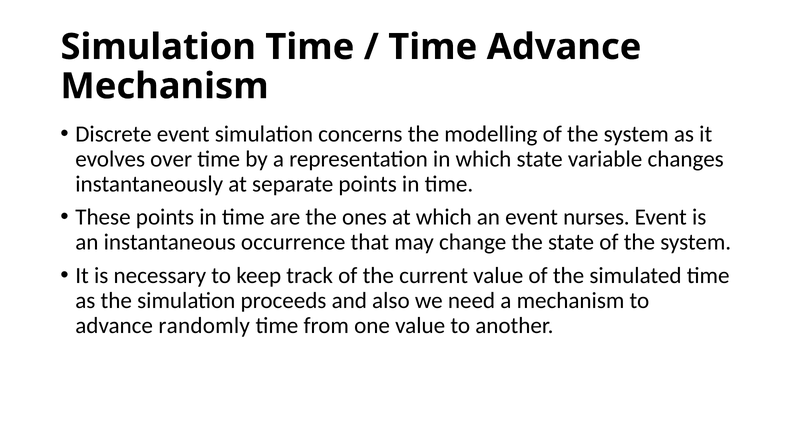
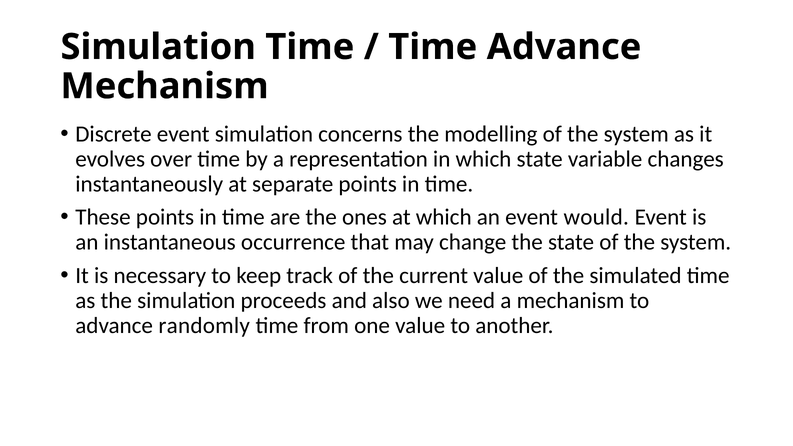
nurses: nurses -> would
